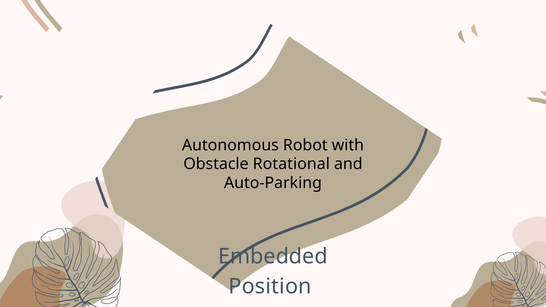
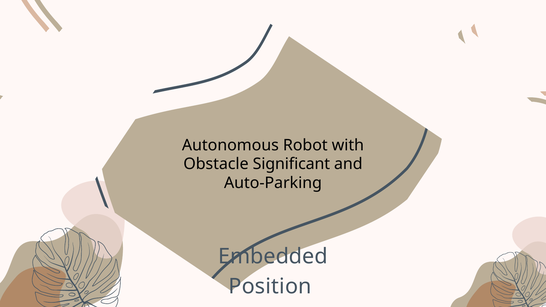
Rotational: Rotational -> Significant
